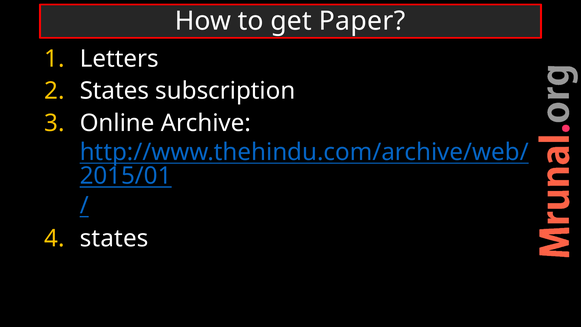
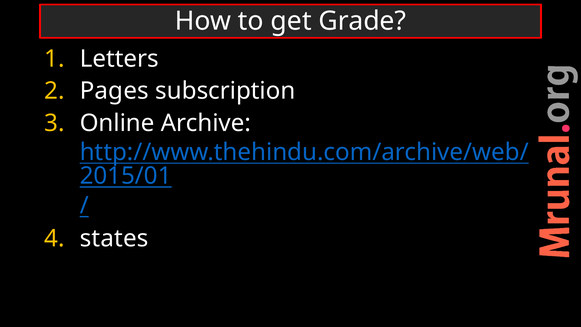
Paper: Paper -> Grade
States at (114, 91): States -> Pages
